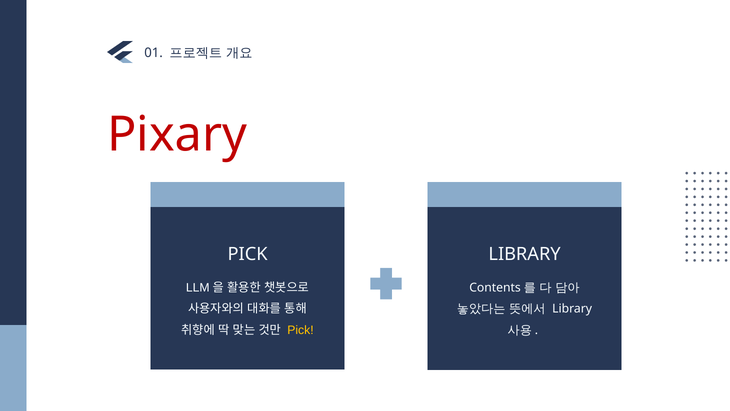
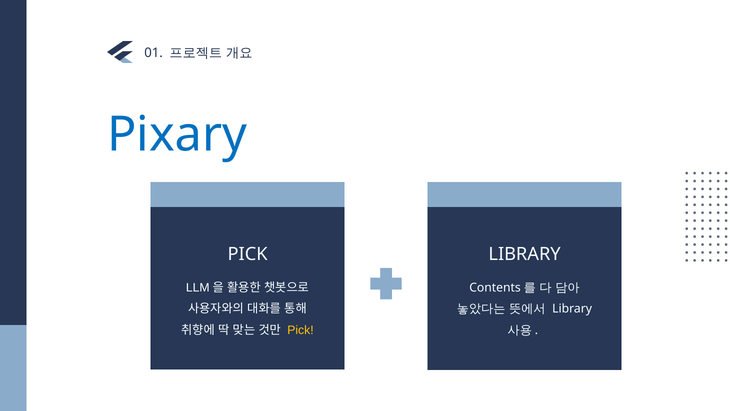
Pixary colour: red -> blue
